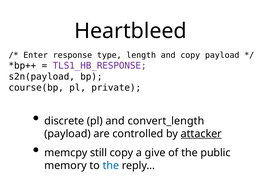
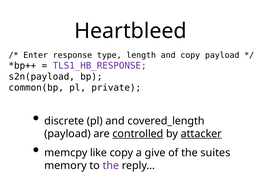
course(bp: course(bp -> common(bp
convert_length: convert_length -> covered_length
controlled underline: none -> present
still: still -> like
public: public -> suites
the at (111, 165) colour: blue -> purple
